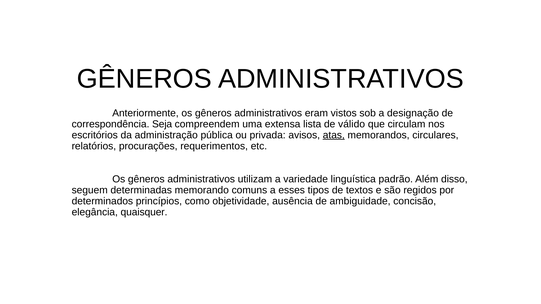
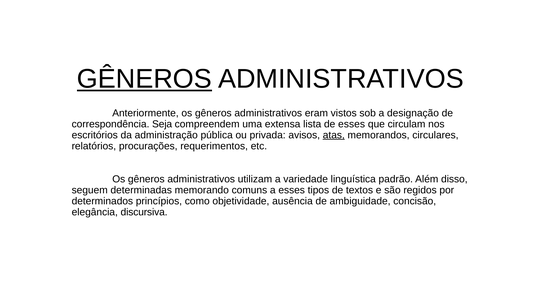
GÊNEROS at (144, 79) underline: none -> present
de válido: válido -> esses
quaisquer: quaisquer -> discursiva
